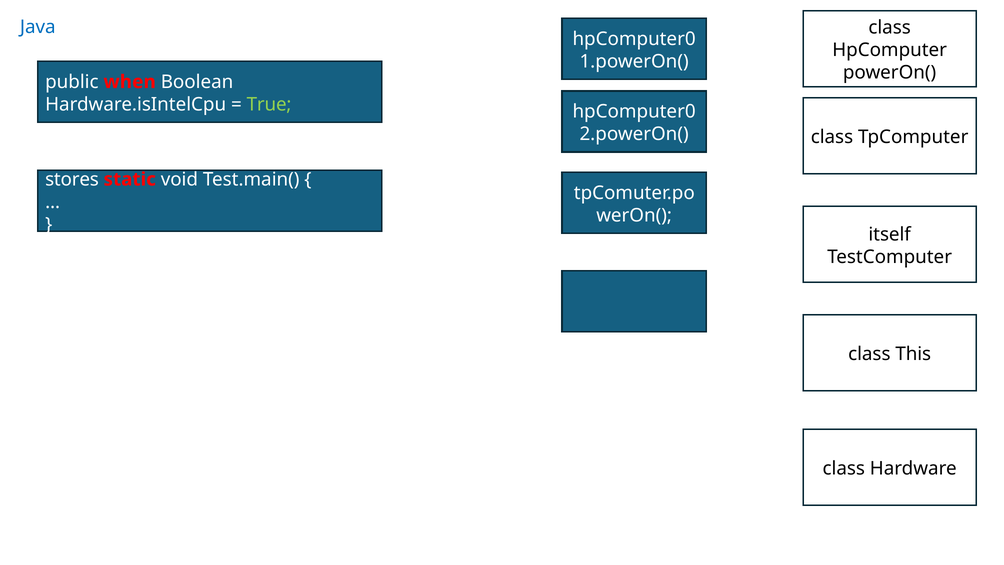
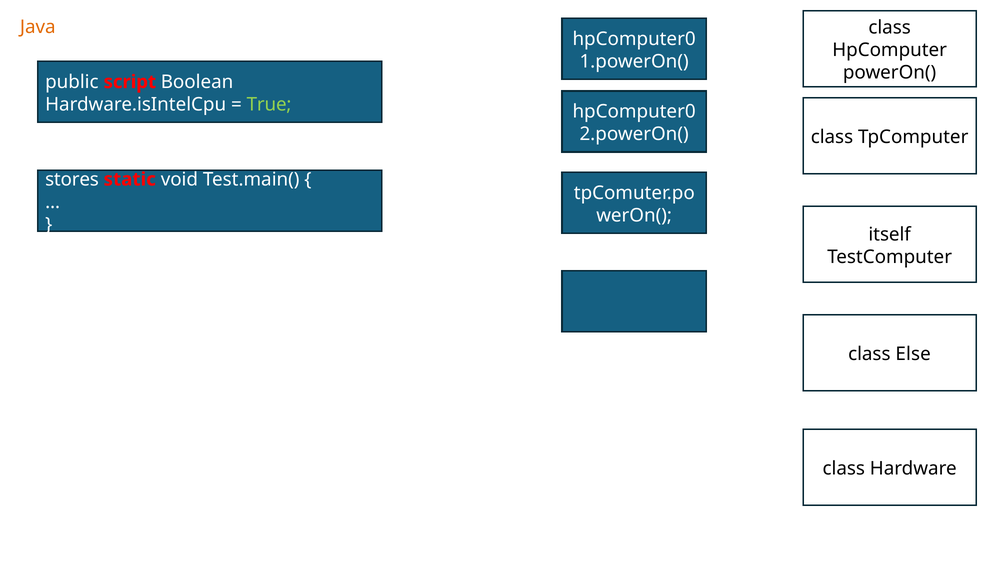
Java colour: blue -> orange
when: when -> script
This: This -> Else
